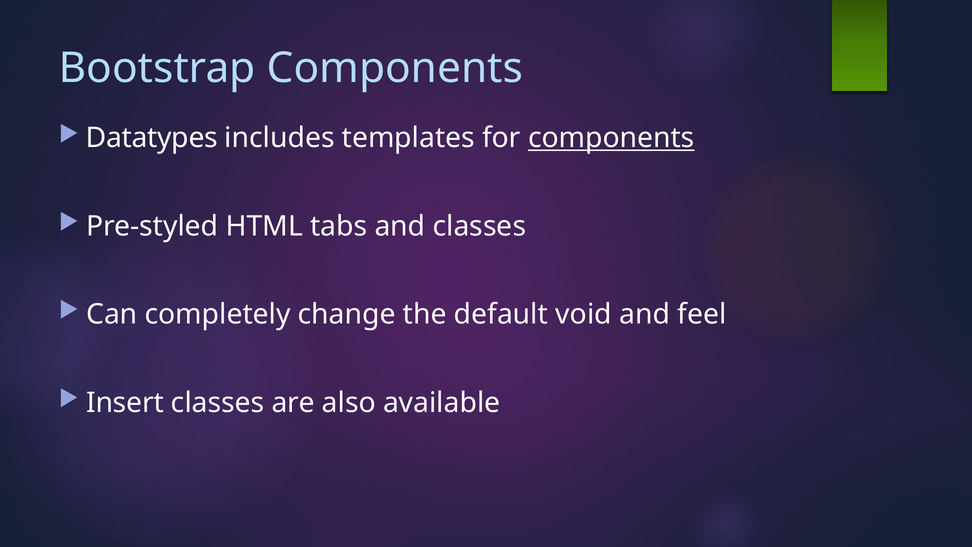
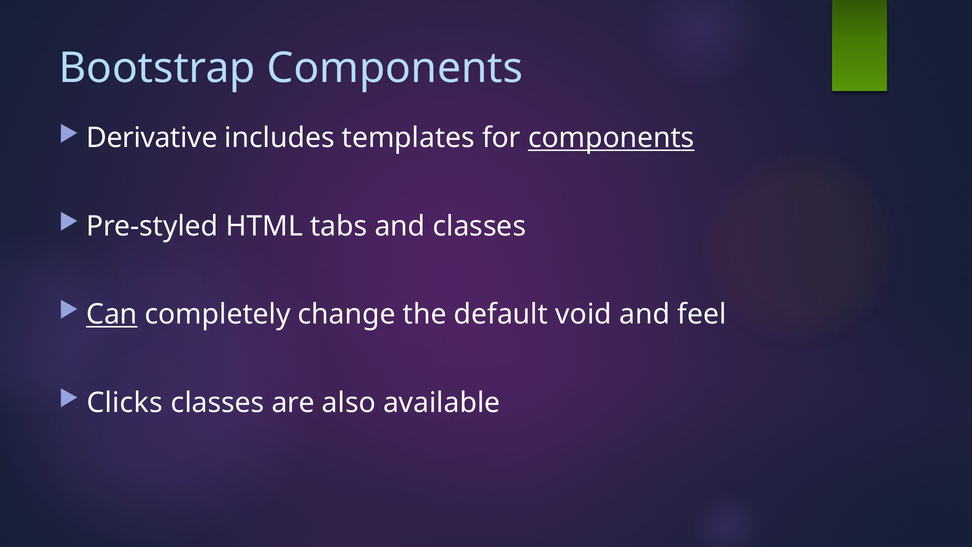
Datatypes: Datatypes -> Derivative
Can underline: none -> present
Insert: Insert -> Clicks
